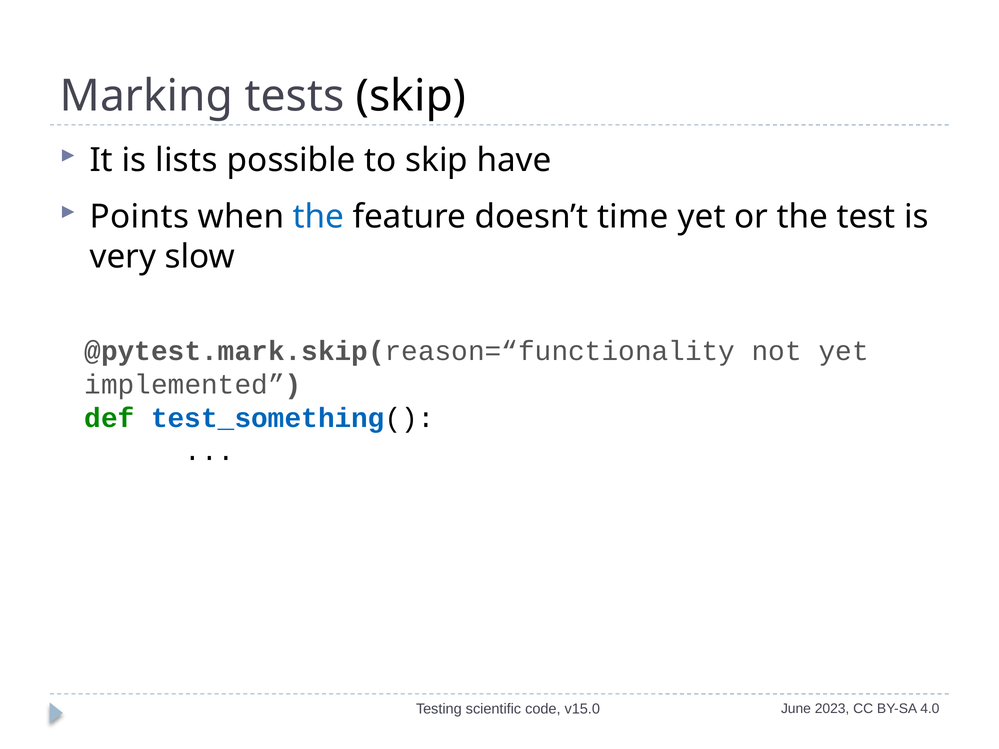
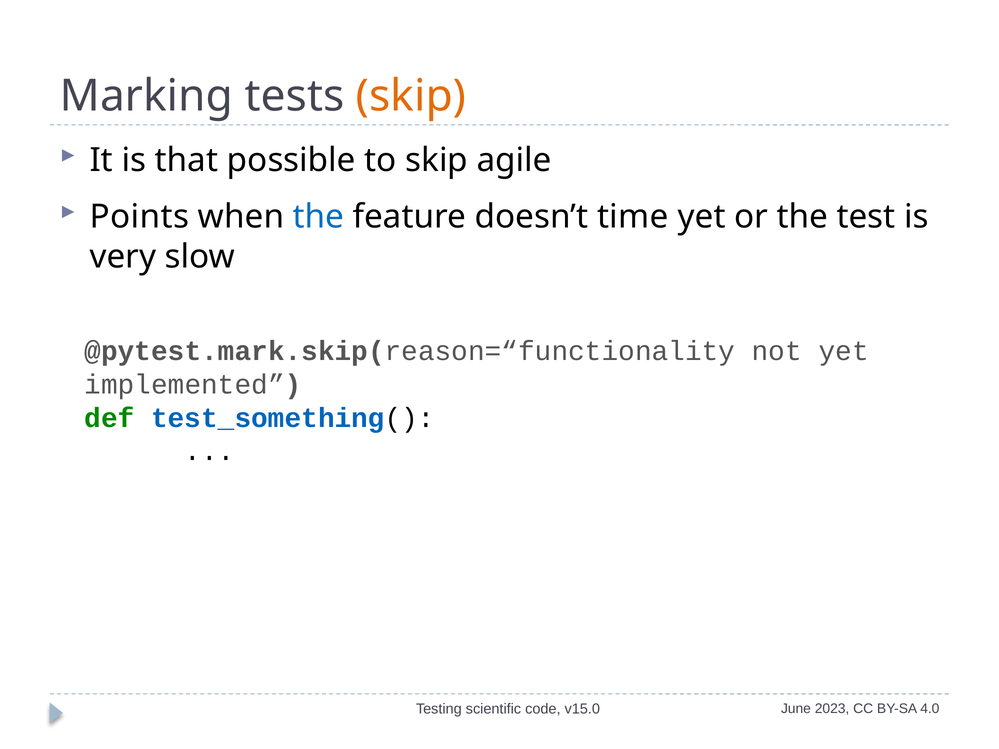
skip at (411, 96) colour: black -> orange
lists: lists -> that
have: have -> agile
